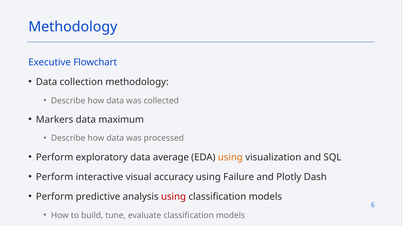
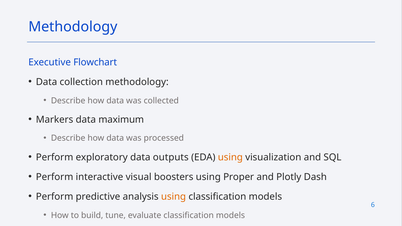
average: average -> outputs
accuracy: accuracy -> boosters
Failure: Failure -> Proper
using at (174, 197) colour: red -> orange
